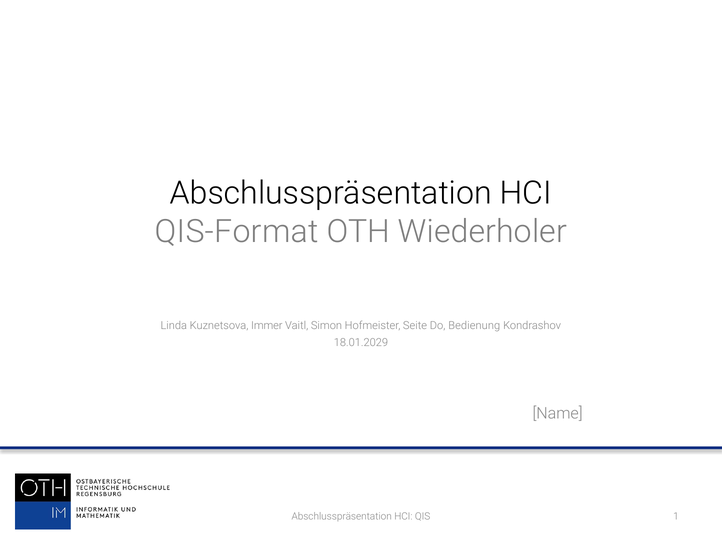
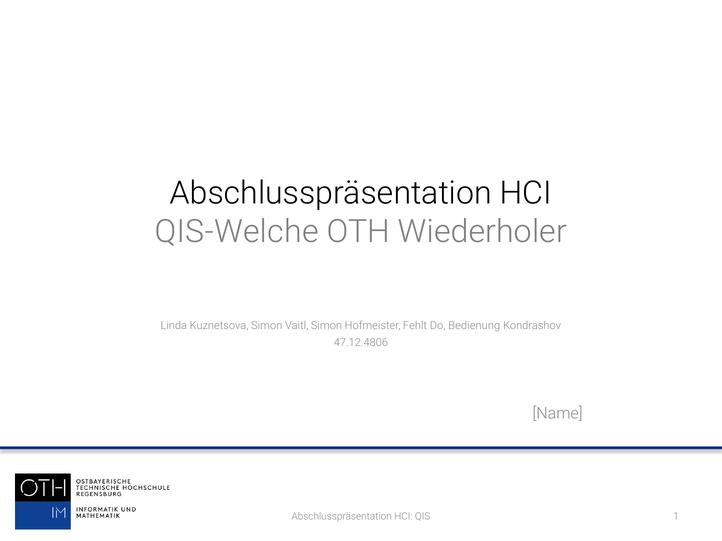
QIS-Format: QIS-Format -> QIS-Welche
Kuznetsova Immer: Immer -> Simon
Seite: Seite -> Fehlt
18.01.2029: 18.01.2029 -> 47.12.4806
